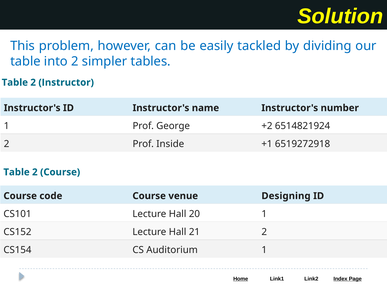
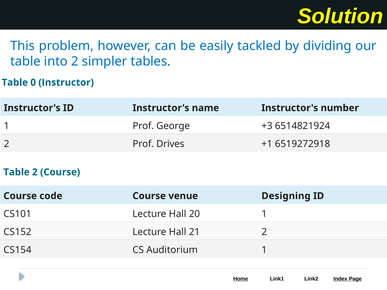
2 at (33, 83): 2 -> 0
+2: +2 -> +3
Inside: Inside -> Drives
